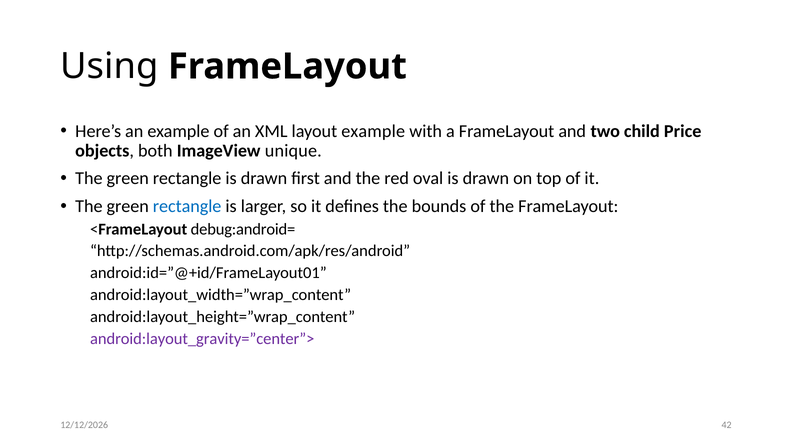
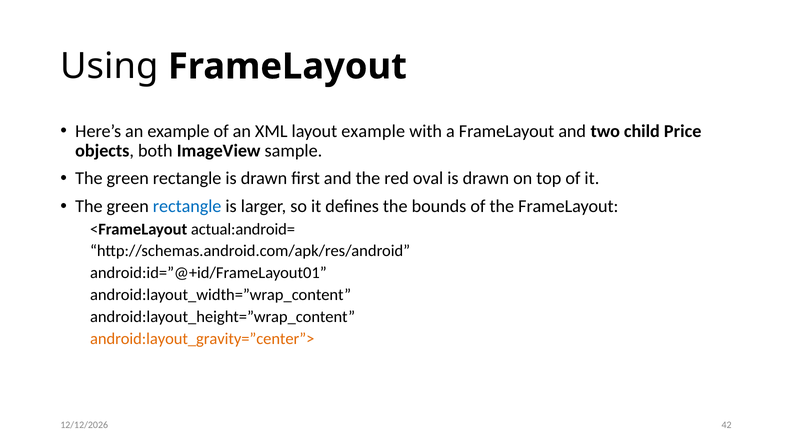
unique: unique -> sample
debug:android=: debug:android= -> actual:android=
android:layout_gravity=”center”> colour: purple -> orange
